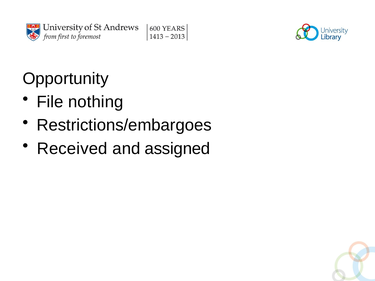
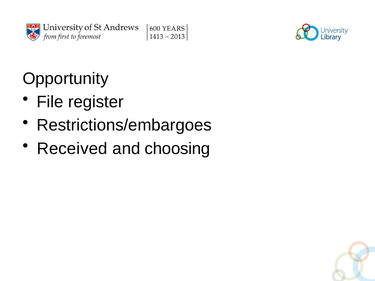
nothing: nothing -> register
assigned: assigned -> choosing
